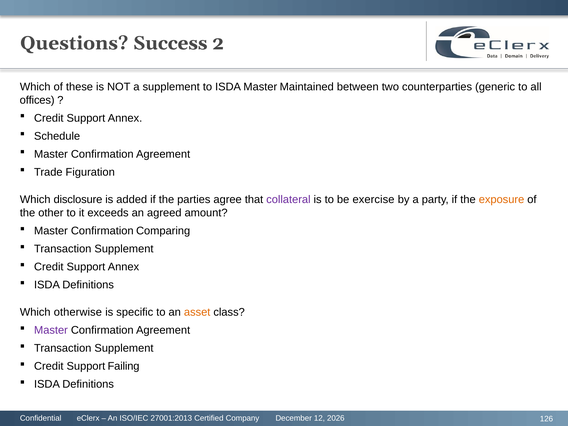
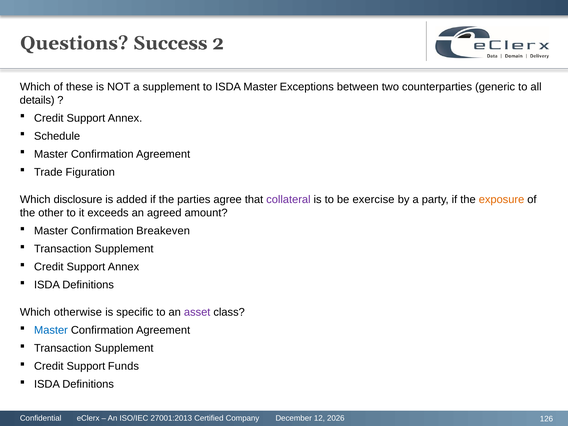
Maintained: Maintained -> Exceptions
offices: offices -> details
Comparing: Comparing -> Breakeven
asset colour: orange -> purple
Master at (51, 330) colour: purple -> blue
Failing: Failing -> Funds
